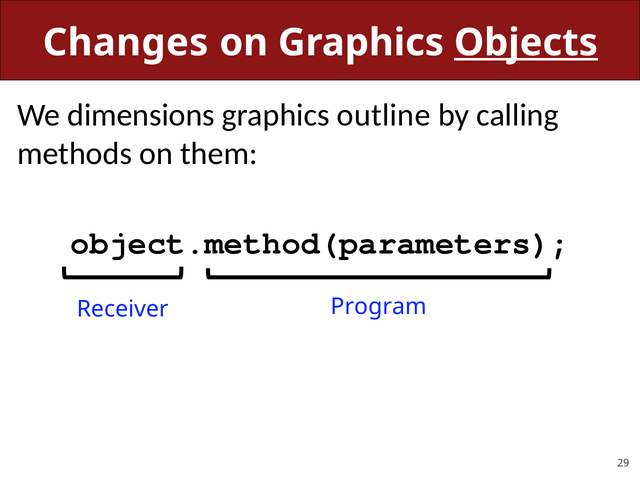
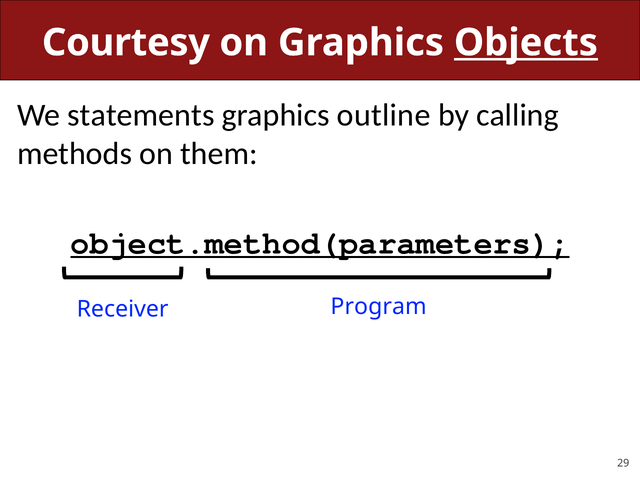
Changes: Changes -> Courtesy
dimensions: dimensions -> statements
object.method(parameters underline: none -> present
